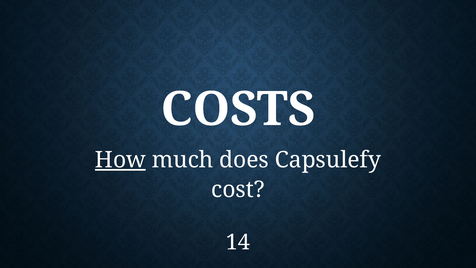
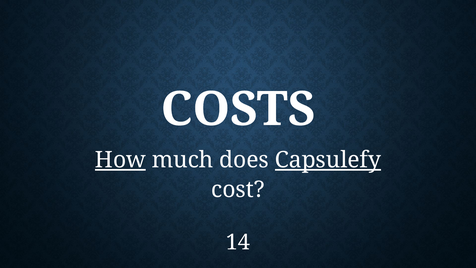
Capsulefy underline: none -> present
